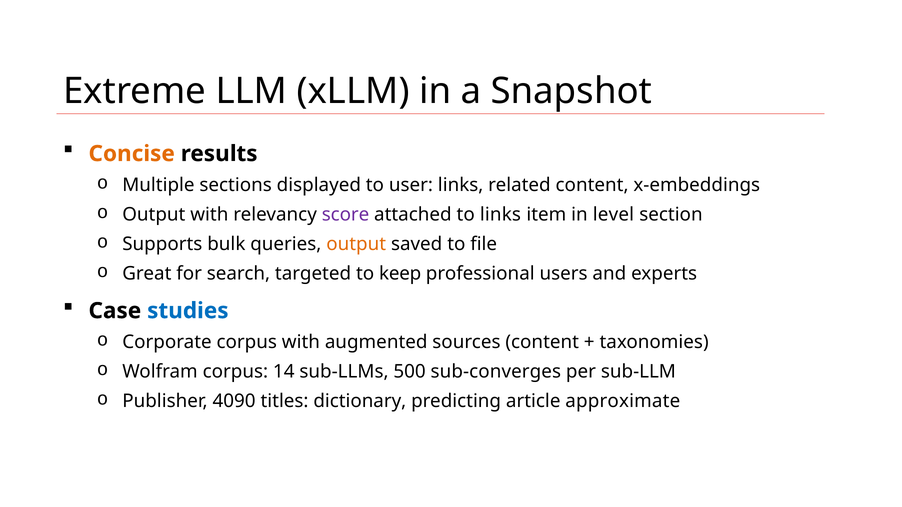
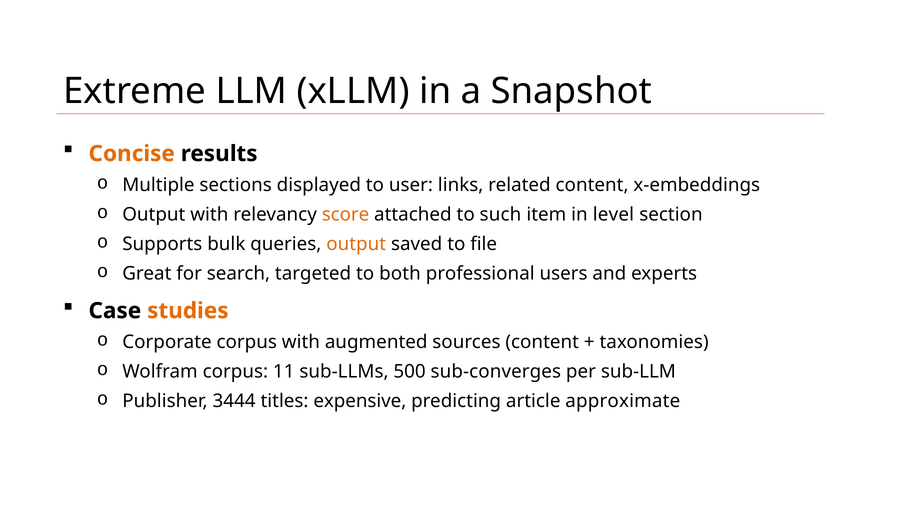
score colour: purple -> orange
to links: links -> such
keep: keep -> both
studies colour: blue -> orange
14: 14 -> 11
4090: 4090 -> 3444
dictionary: dictionary -> expensive
